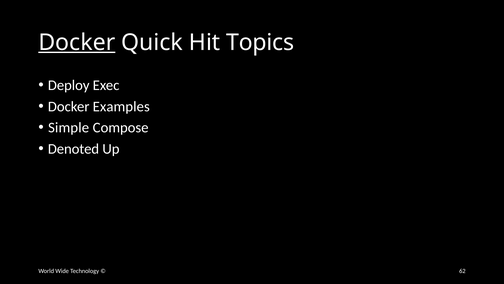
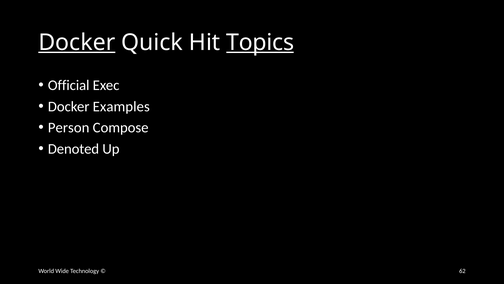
Topics underline: none -> present
Deploy: Deploy -> Official
Simple: Simple -> Person
